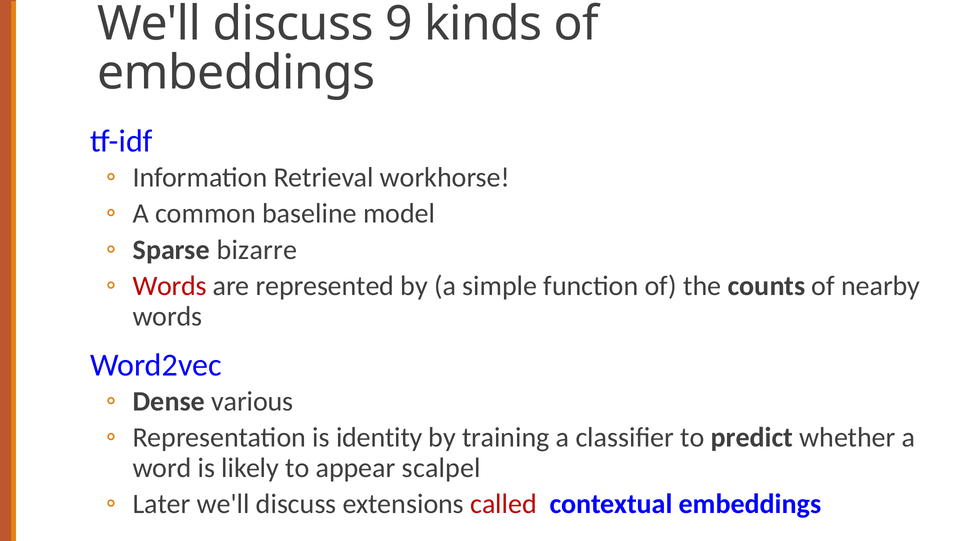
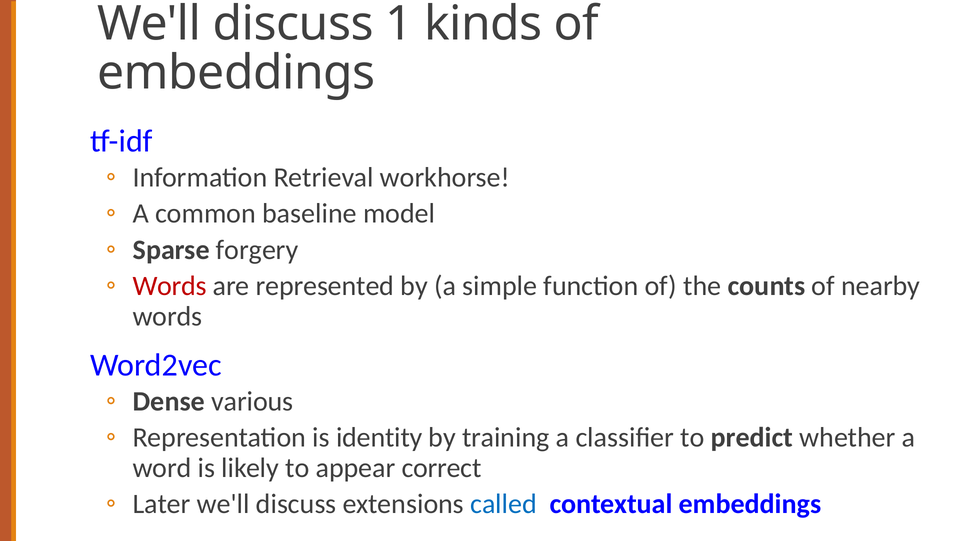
9: 9 -> 1
bizarre: bizarre -> forgery
scalpel: scalpel -> correct
called colour: red -> blue
